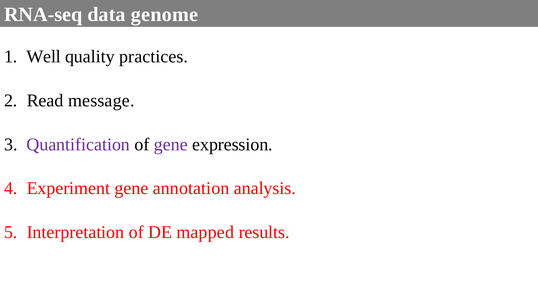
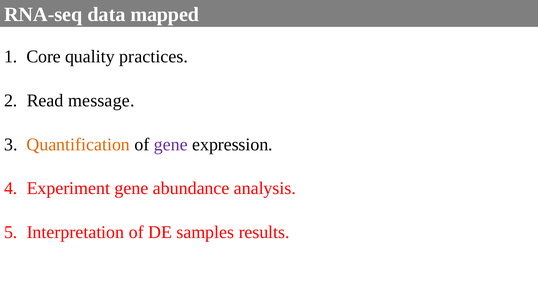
genome: genome -> mapped
Well: Well -> Core
Quantification colour: purple -> orange
annotation: annotation -> abundance
mapped: mapped -> samples
